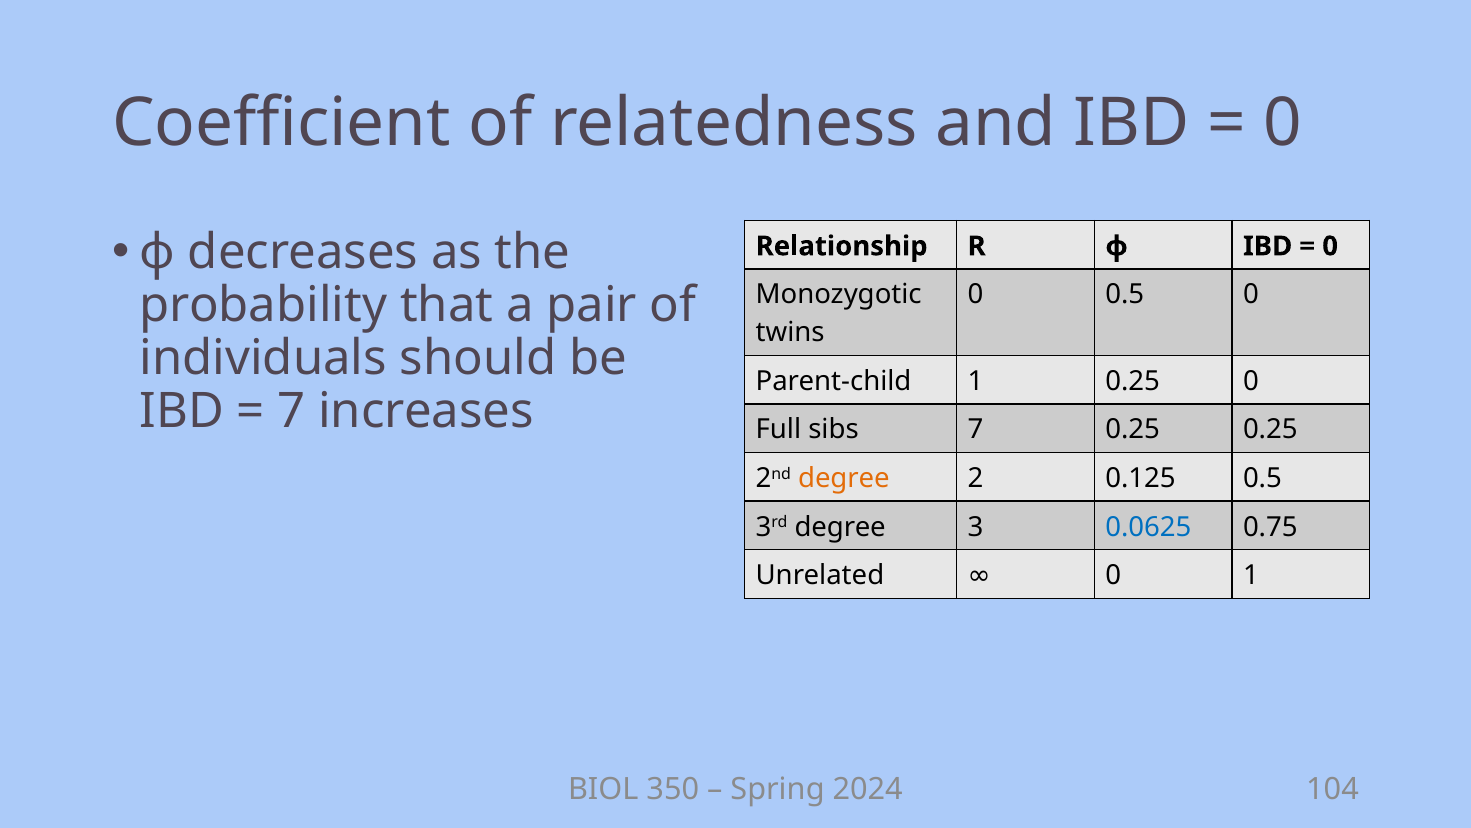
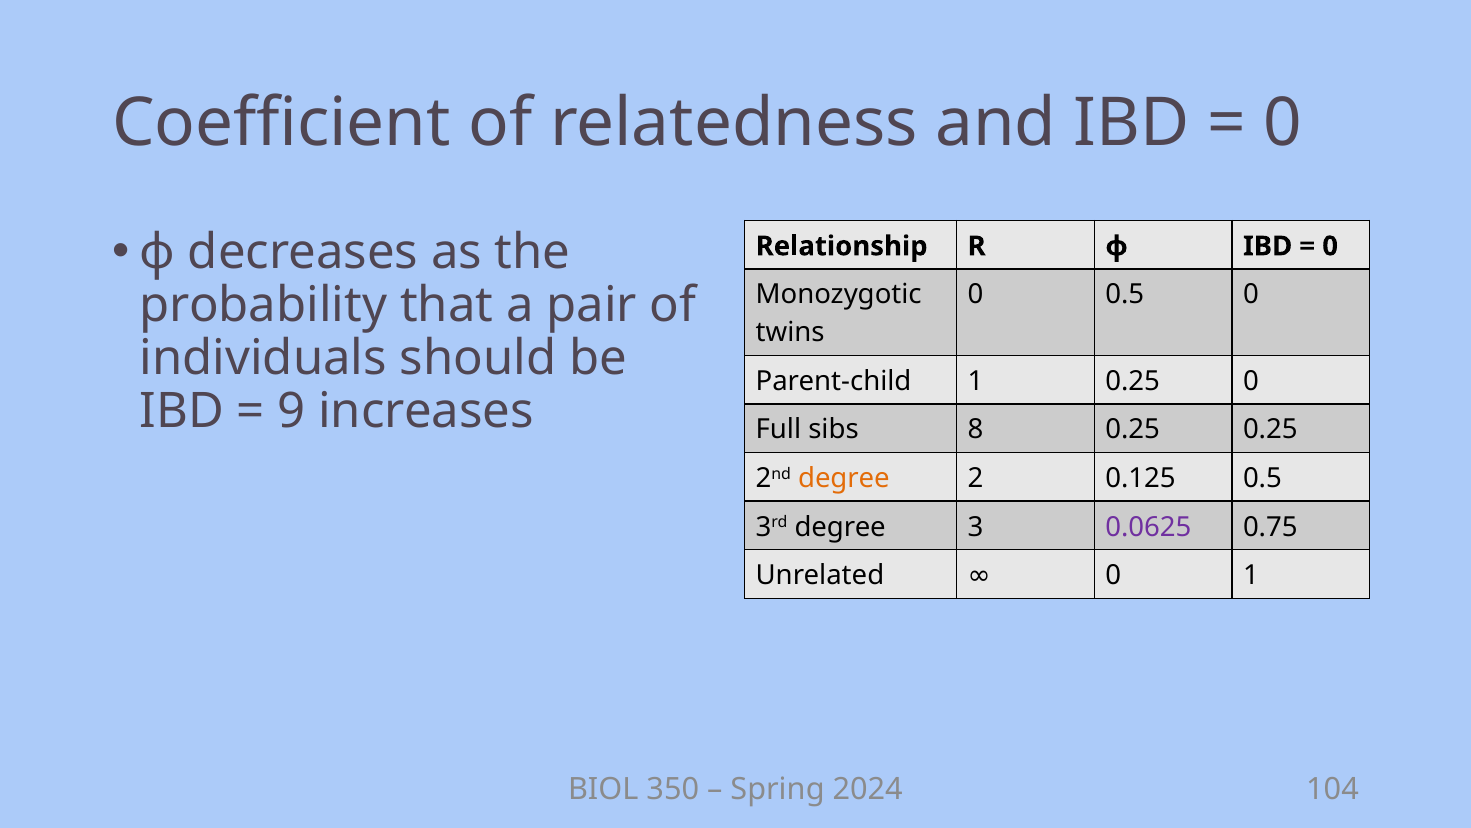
7 at (292, 411): 7 -> 9
sibs 7: 7 -> 8
0.0625 colour: blue -> purple
